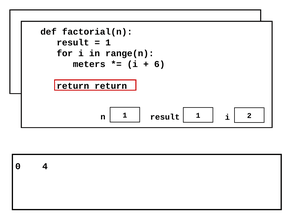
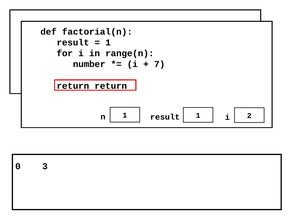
meters: meters -> number
6: 6 -> 7
4: 4 -> 3
